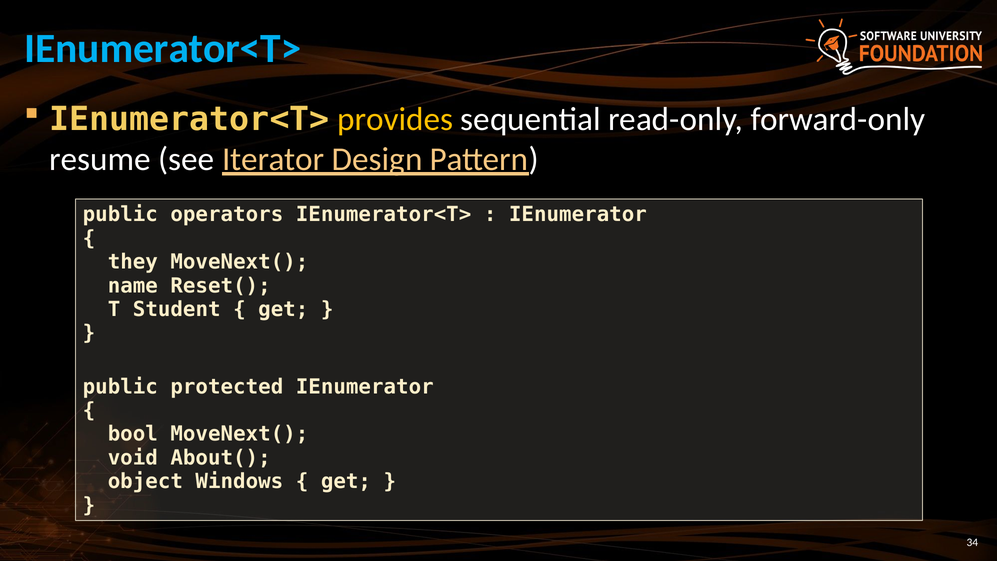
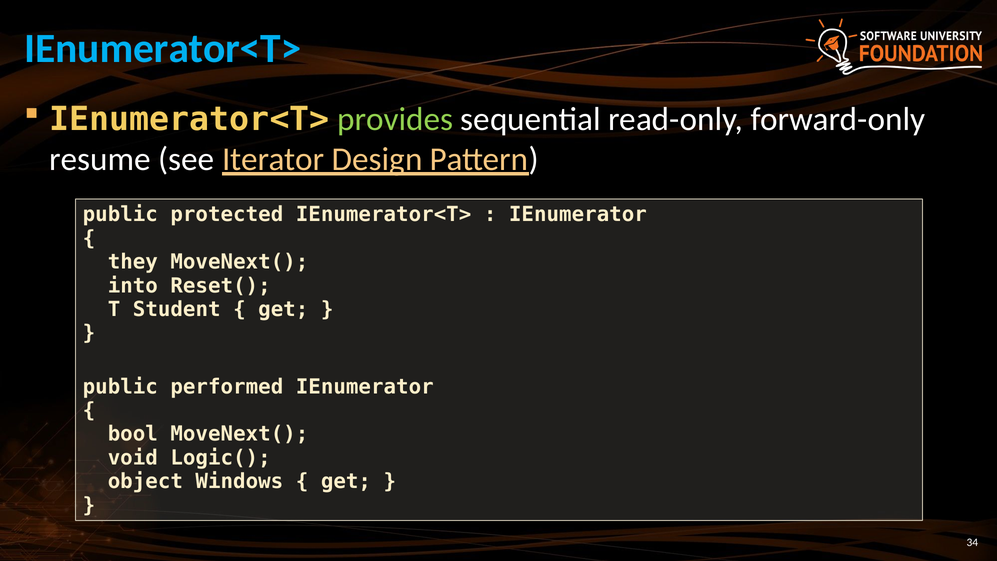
provides colour: yellow -> light green
operators: operators -> protected
name: name -> into
protected: protected -> performed
About(: About( -> Logic(
